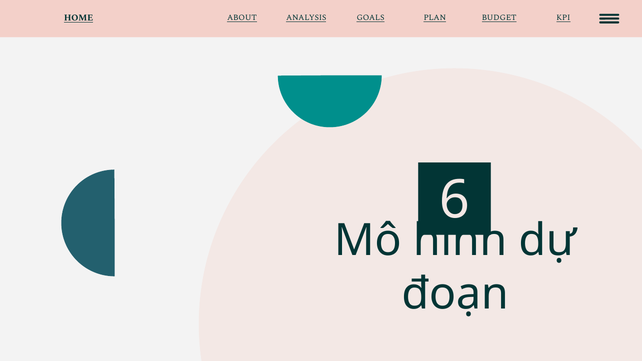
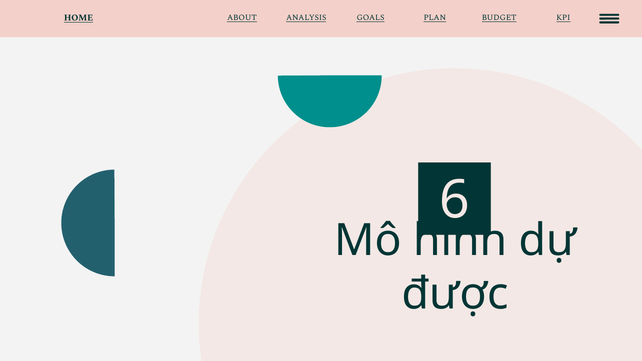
đoạn: đoạn -> được
